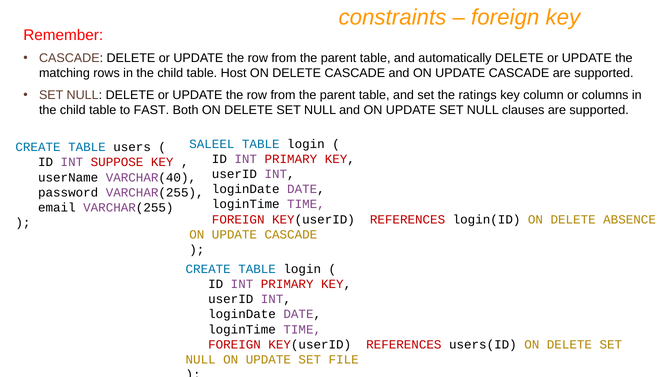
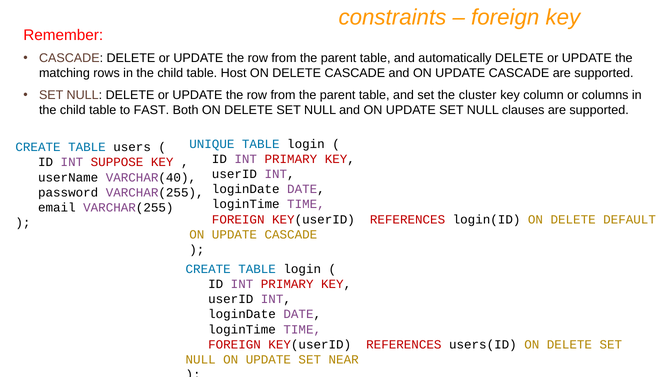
ratings: ratings -> cluster
SALEEL: SALEEL -> UNIQUE
ABSENCE: ABSENCE -> DEFAULT
FILE: FILE -> NEAR
